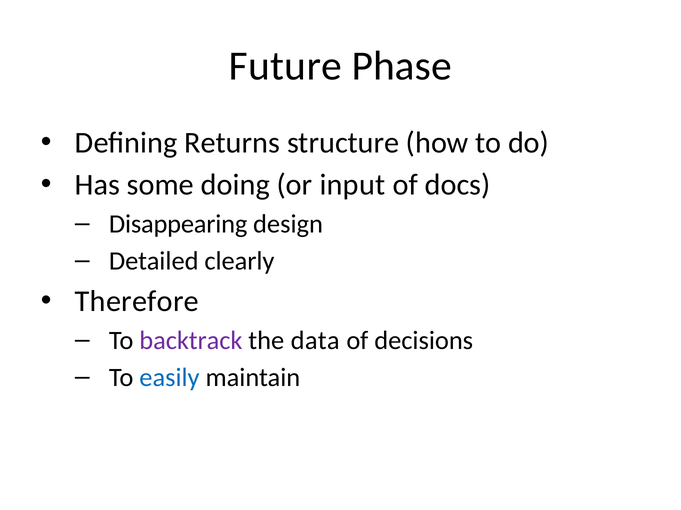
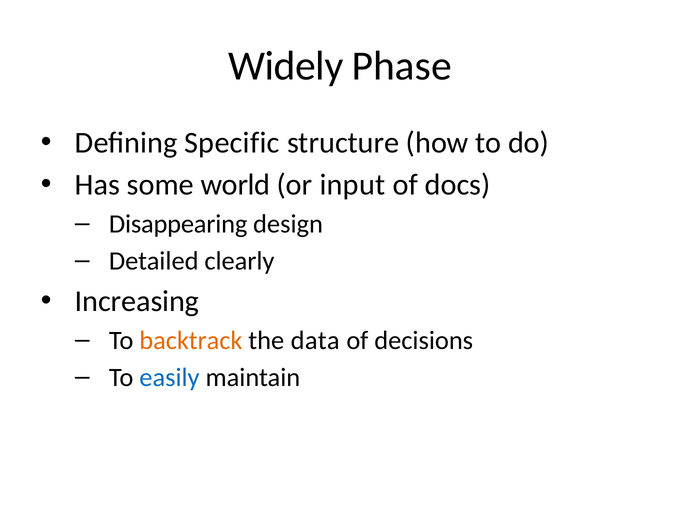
Future: Future -> Widely
Returns: Returns -> Specific
doing: doing -> world
Therefore: Therefore -> Increasing
backtrack colour: purple -> orange
